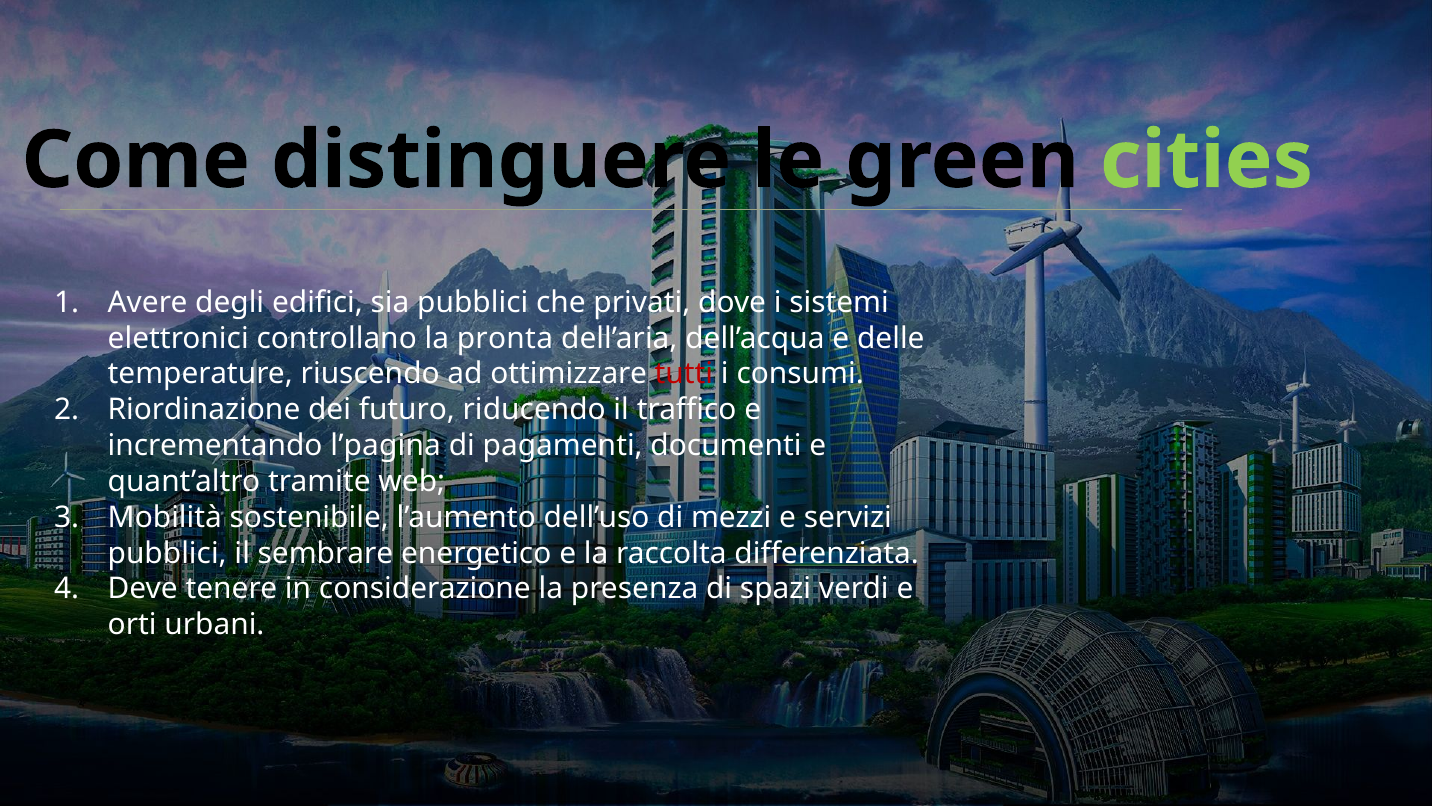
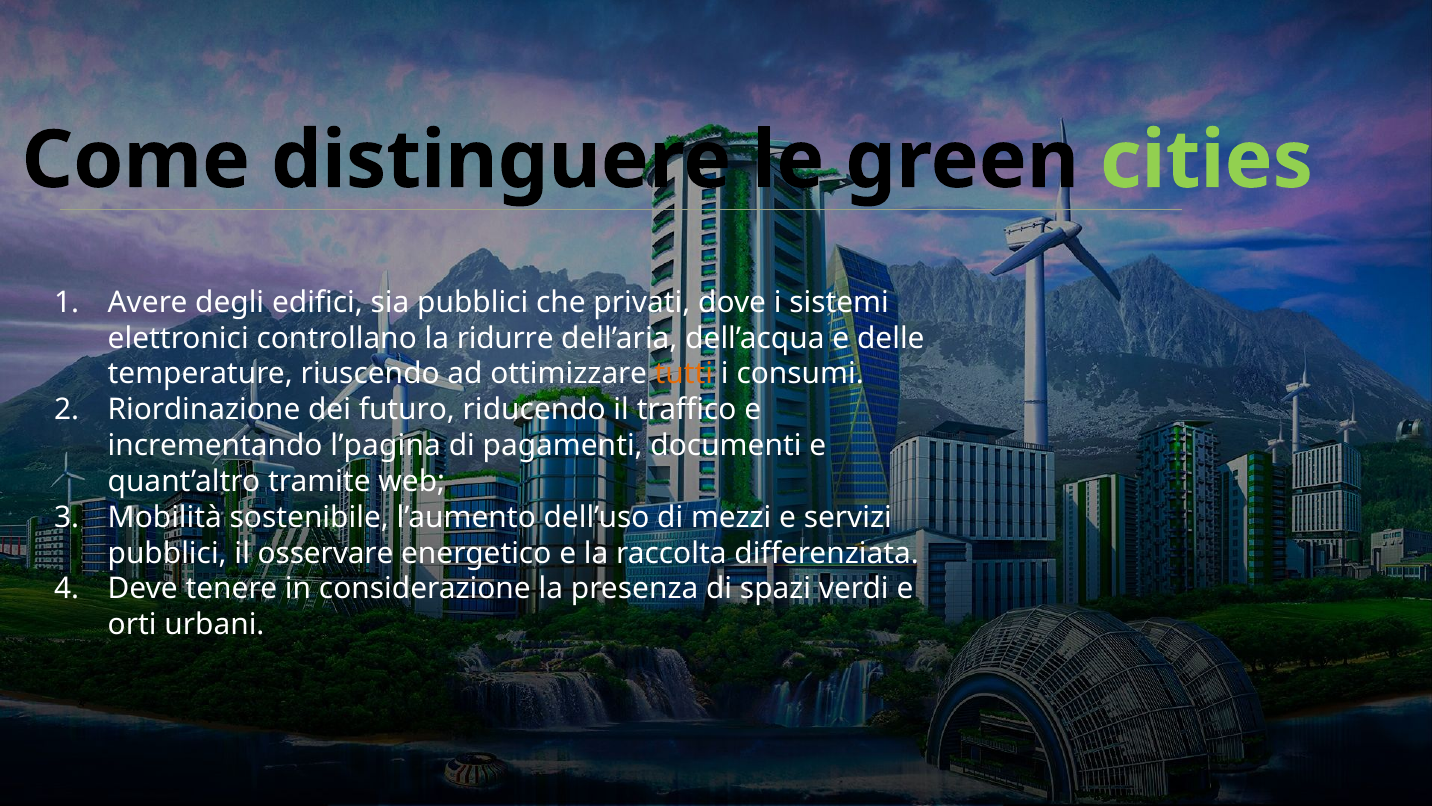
pronta: pronta -> ridurre
tutti colour: red -> orange
sembrare: sembrare -> osservare
